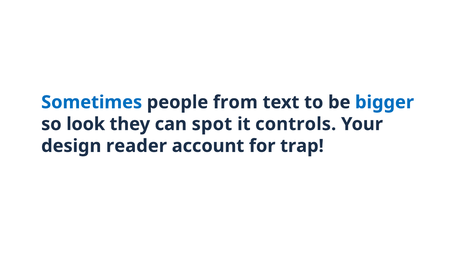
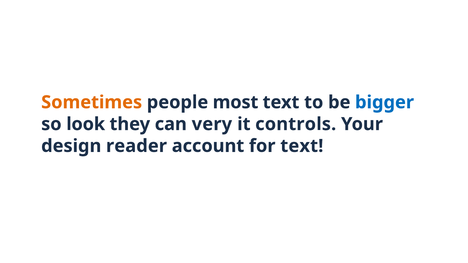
Sometimes colour: blue -> orange
from: from -> most
spot: spot -> very
for trap: trap -> text
